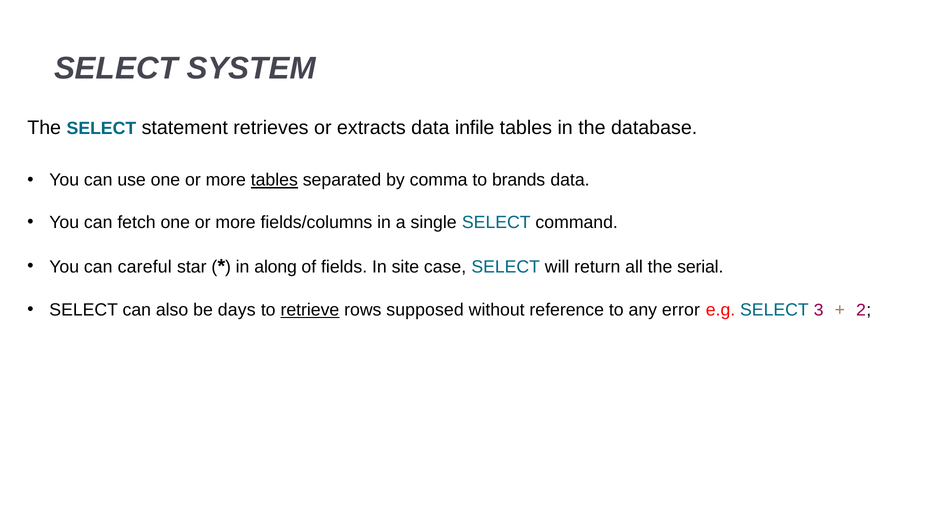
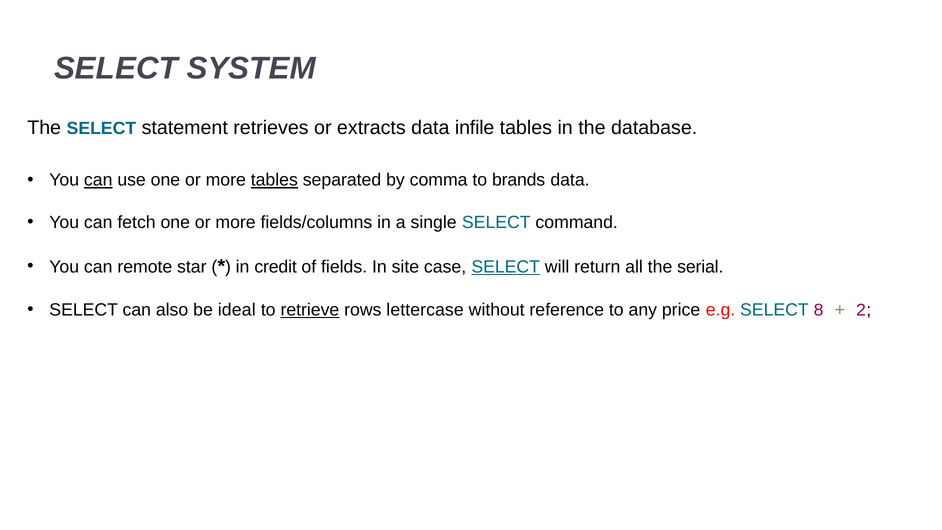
can at (98, 180) underline: none -> present
careful: careful -> remote
along: along -> credit
SELECT at (506, 267) underline: none -> present
days: days -> ideal
supposed: supposed -> lettercase
error: error -> price
3: 3 -> 8
